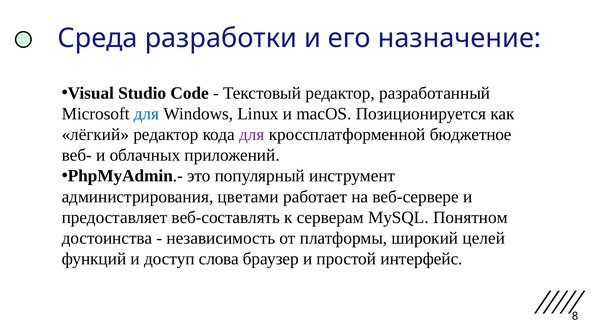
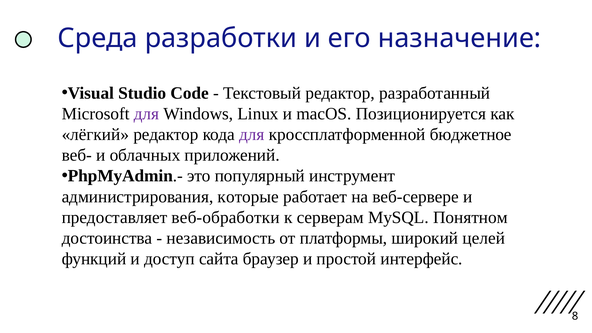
для at (147, 114) colour: blue -> purple
цветами: цветами -> которые
веб-составлять: веб-составлять -> веб-обработки
слова: слова -> сайта
